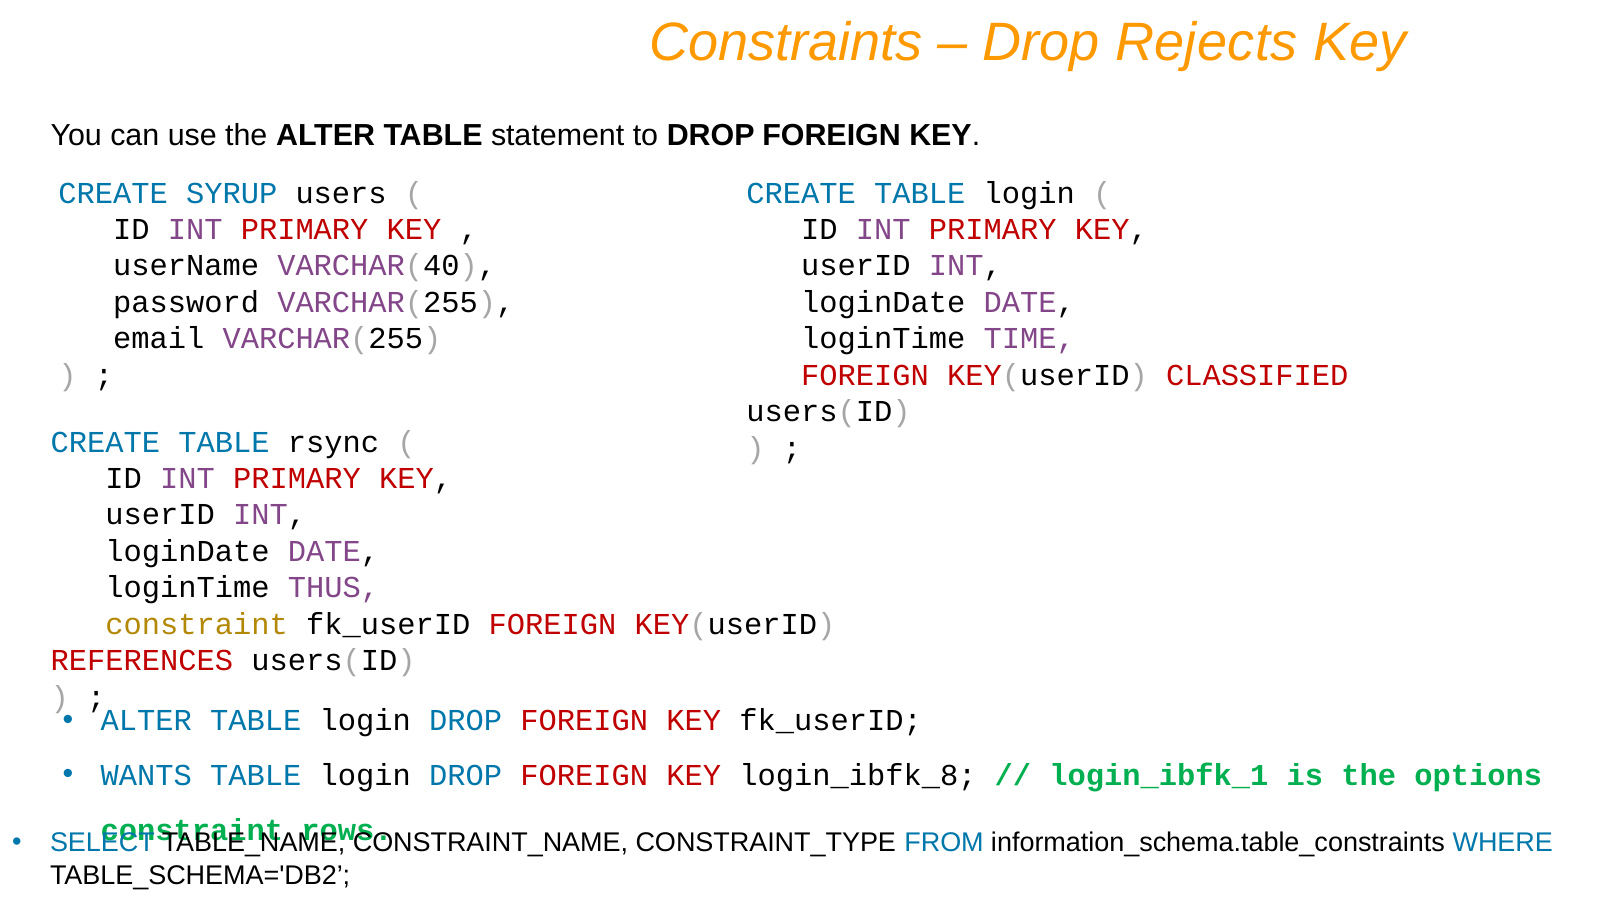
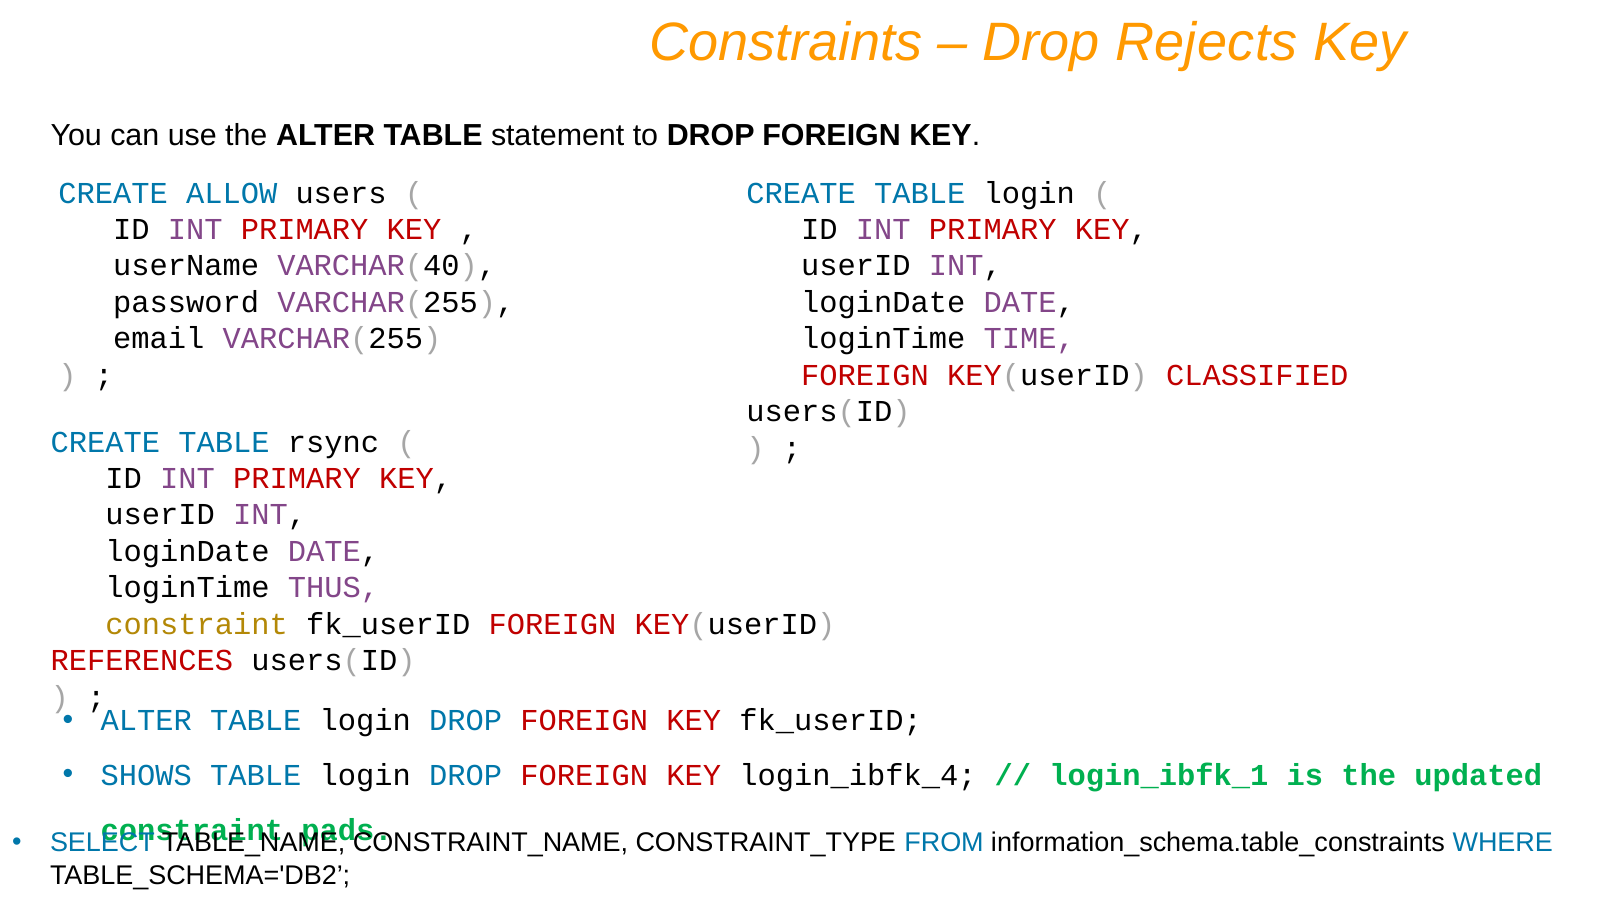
SYRUP: SYRUP -> ALLOW
WANTS: WANTS -> SHOWS
login_ibfk_8: login_ibfk_8 -> login_ibfk_4
options: options -> updated
rows: rows -> pads
